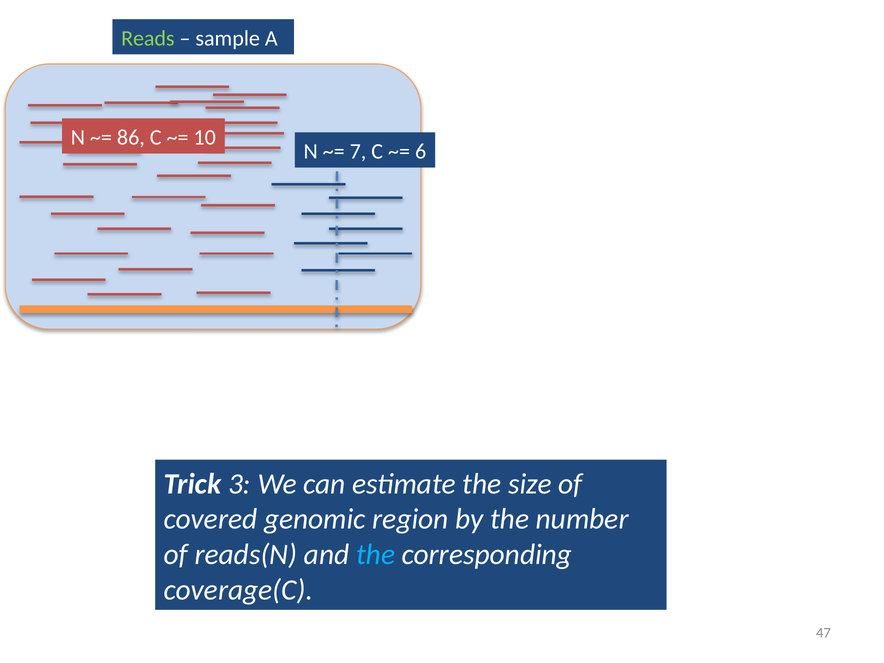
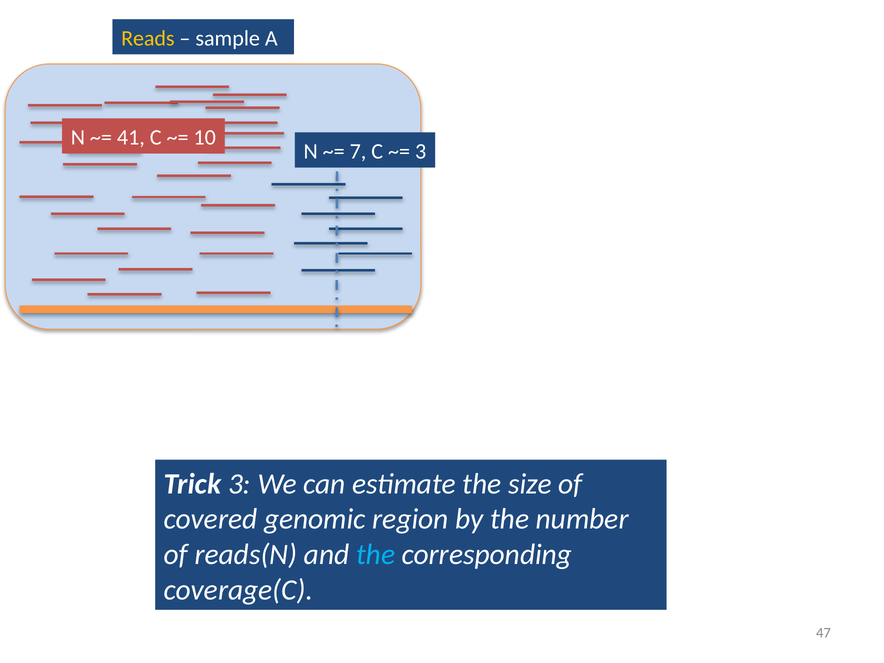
Reads colour: light green -> yellow
86: 86 -> 41
6 at (421, 151): 6 -> 3
